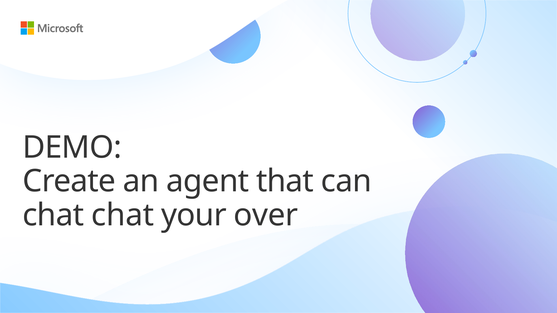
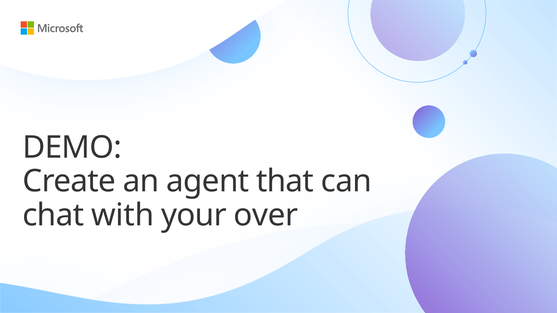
chat chat: chat -> with
